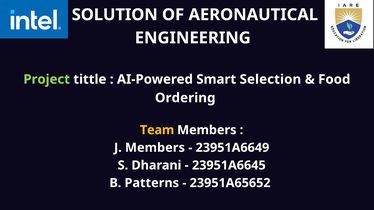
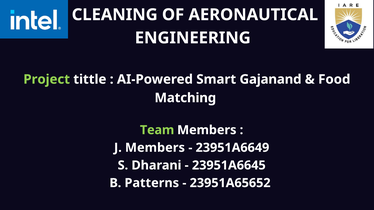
SOLUTION: SOLUTION -> CLEANING
Selection: Selection -> Gajanand
Ordering: Ordering -> Matching
Team colour: yellow -> light green
